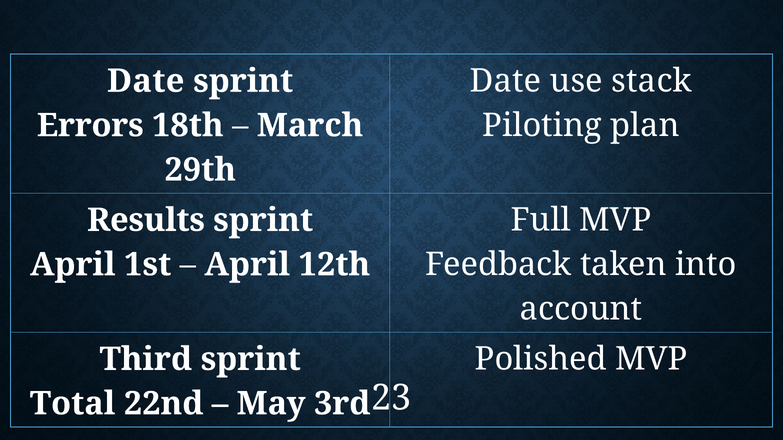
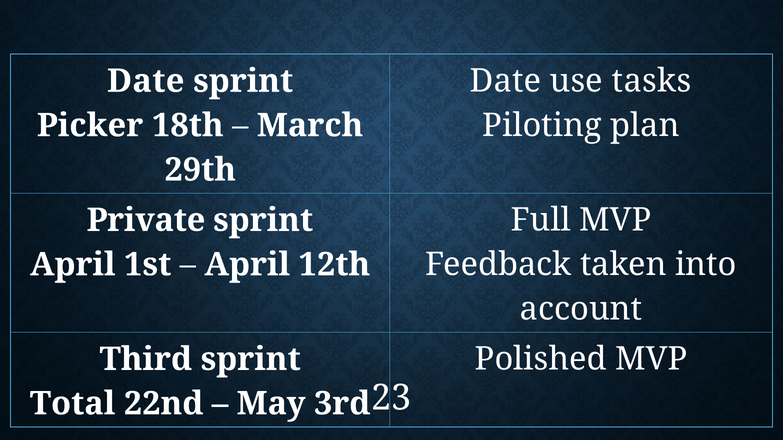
stack: stack -> tasks
Errors: Errors -> Picker
Results: Results -> Private
